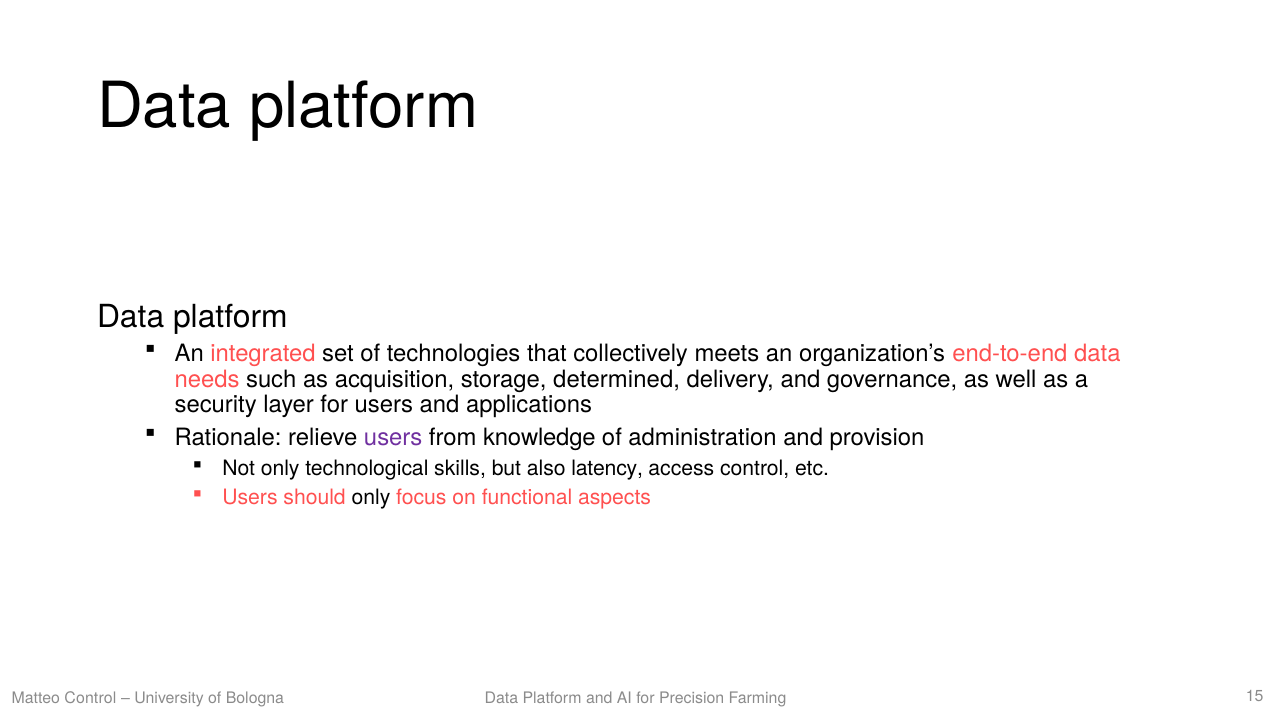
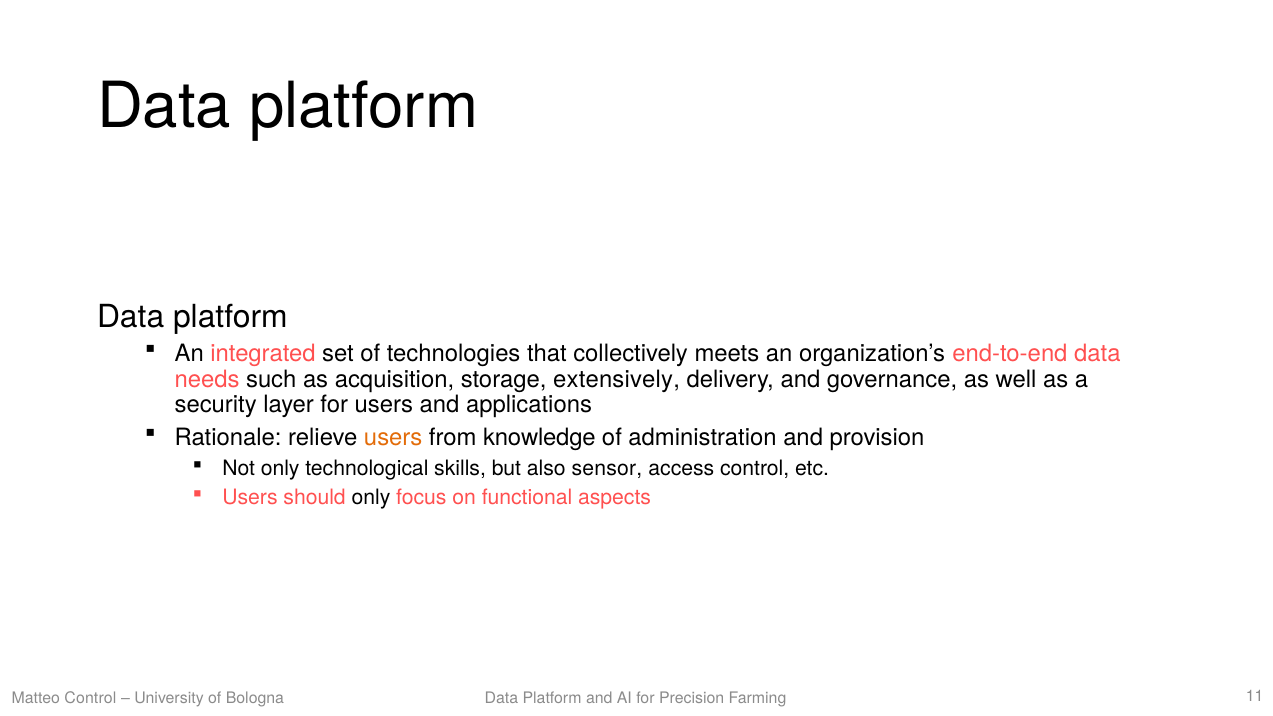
determined: determined -> extensively
users at (393, 438) colour: purple -> orange
latency: latency -> sensor
15: 15 -> 11
